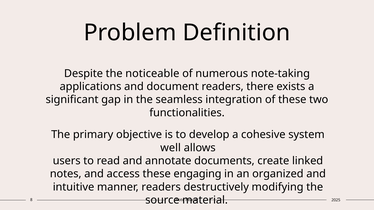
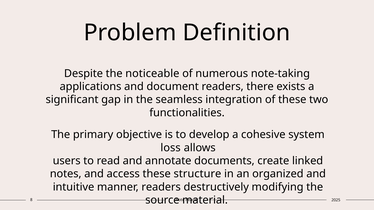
well: well -> loss
engaging: engaging -> structure
